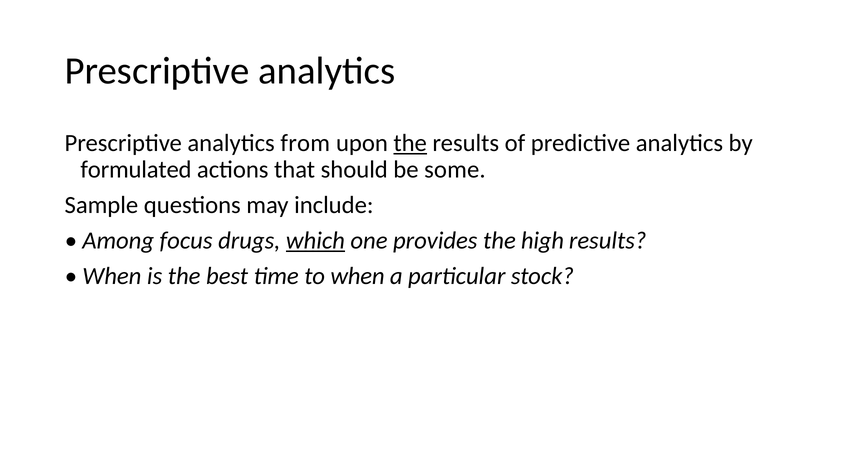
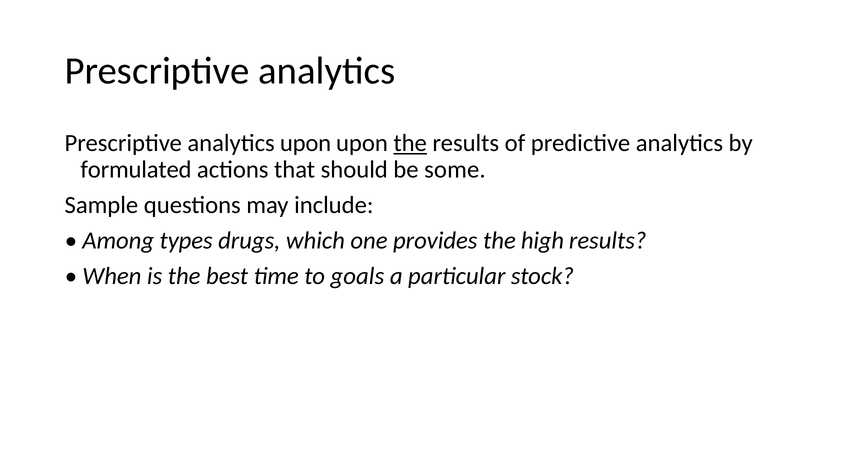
analytics from: from -> upon
focus: focus -> types
which underline: present -> none
to when: when -> goals
